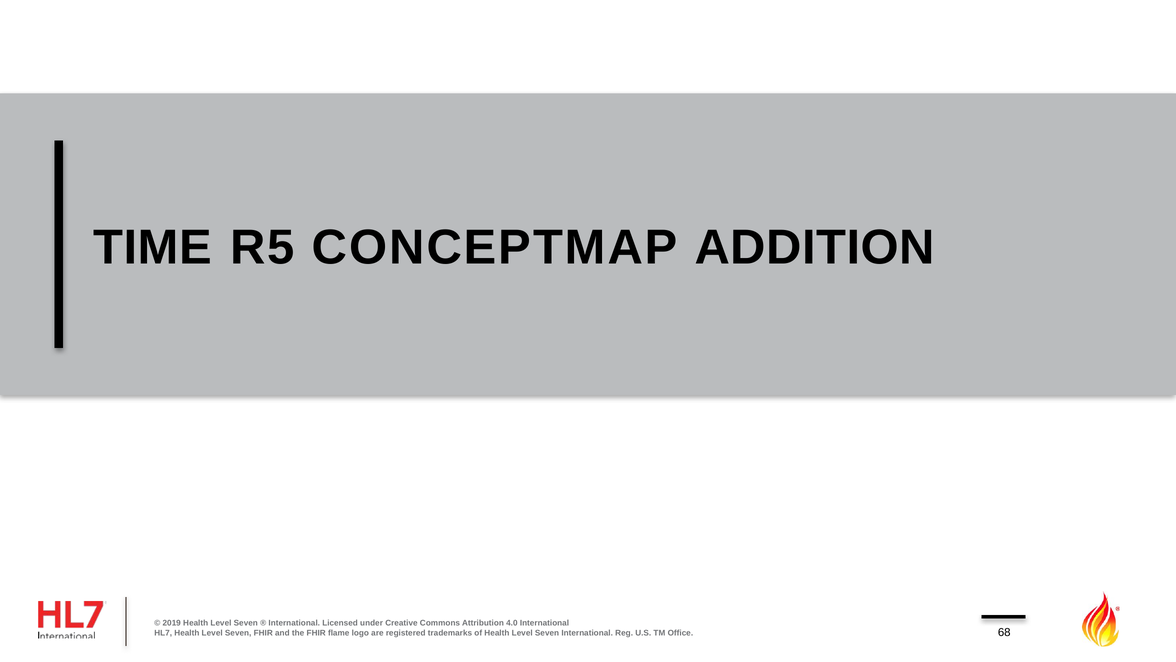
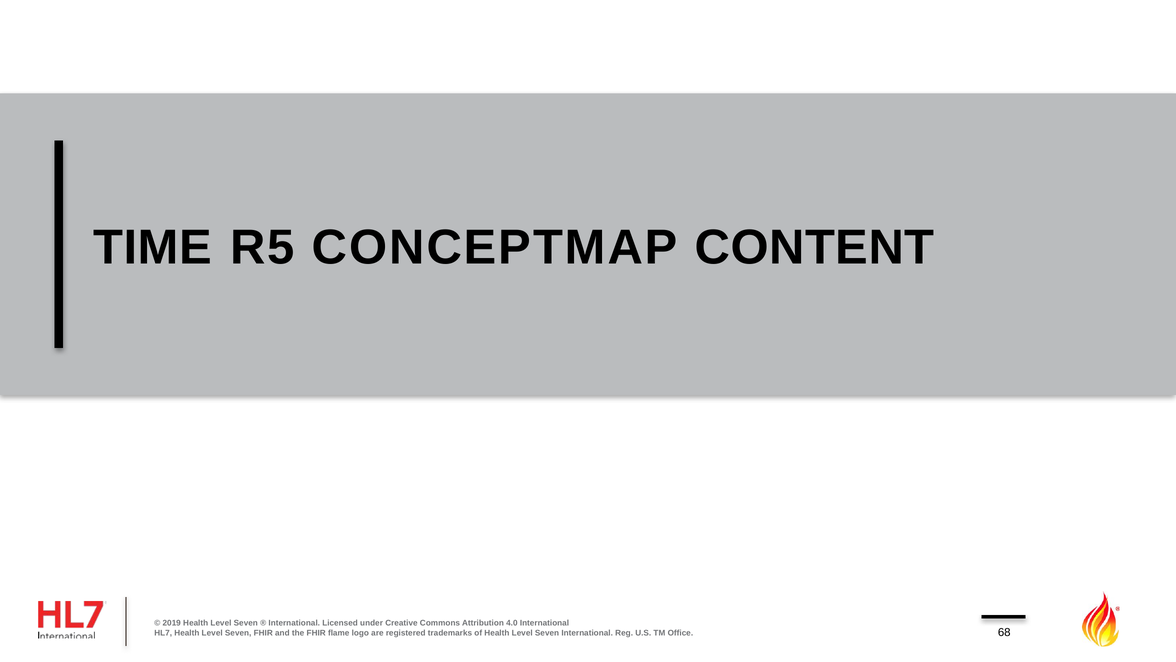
ADDITION: ADDITION -> CONTENT
